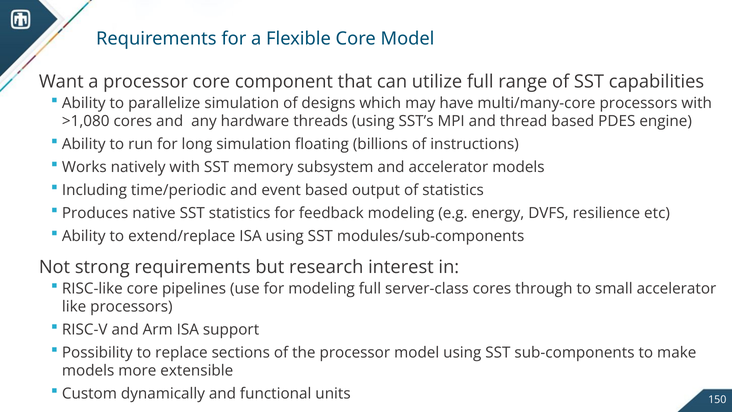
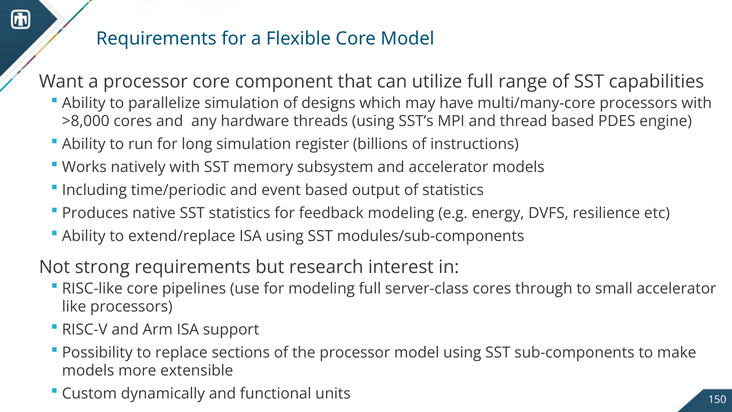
>1,080: >1,080 -> >8,000
floating: floating -> register
